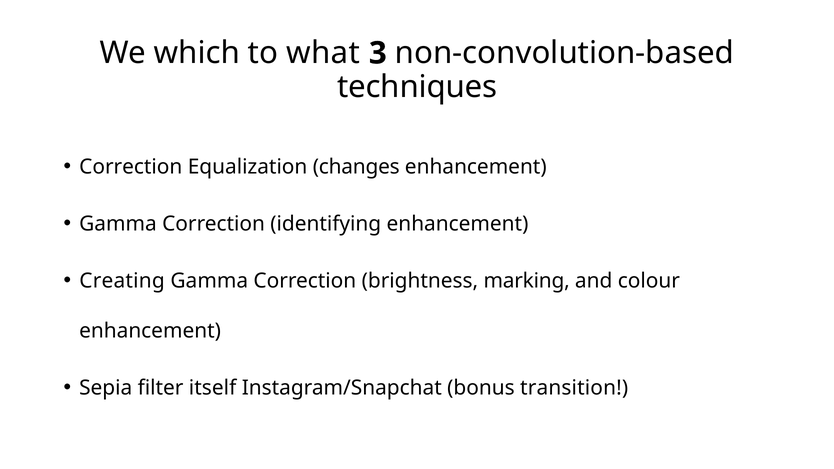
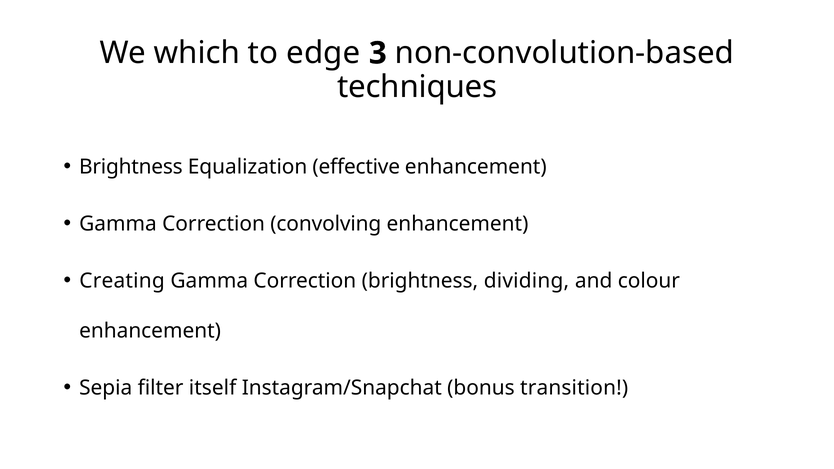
what: what -> edge
Correction at (131, 167): Correction -> Brightness
changes: changes -> effective
identifying: identifying -> convolving
marking: marking -> dividing
